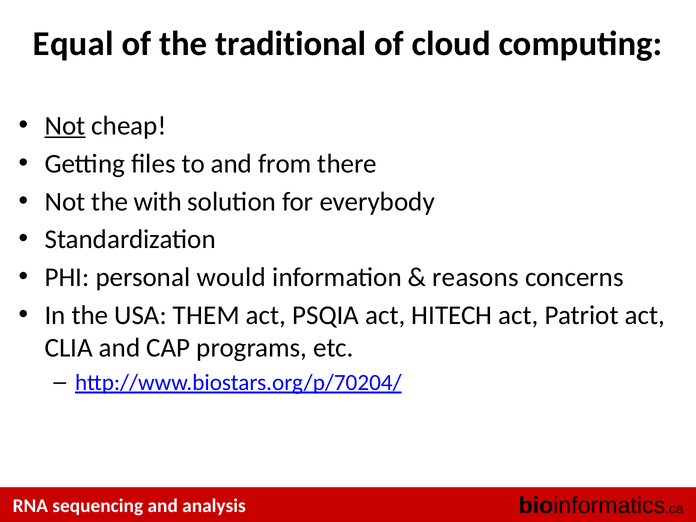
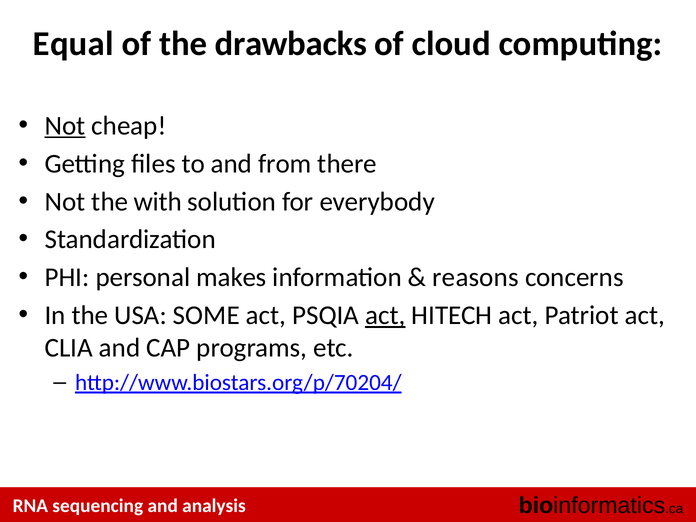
traditional: traditional -> drawbacks
would: would -> makes
THEM: THEM -> SOME
act at (385, 315) underline: none -> present
